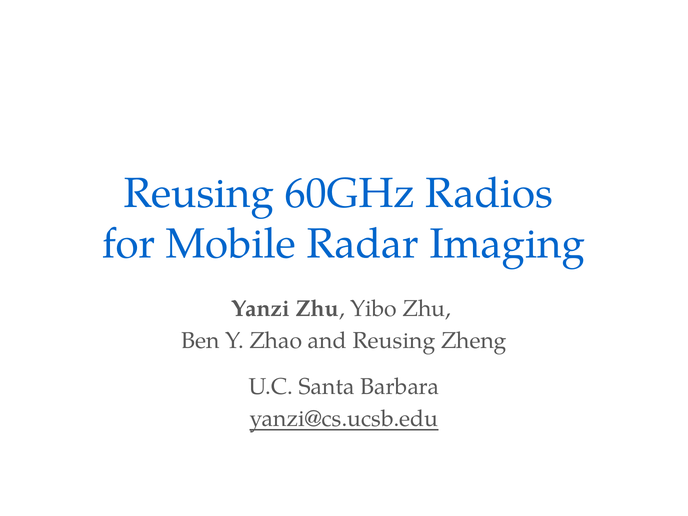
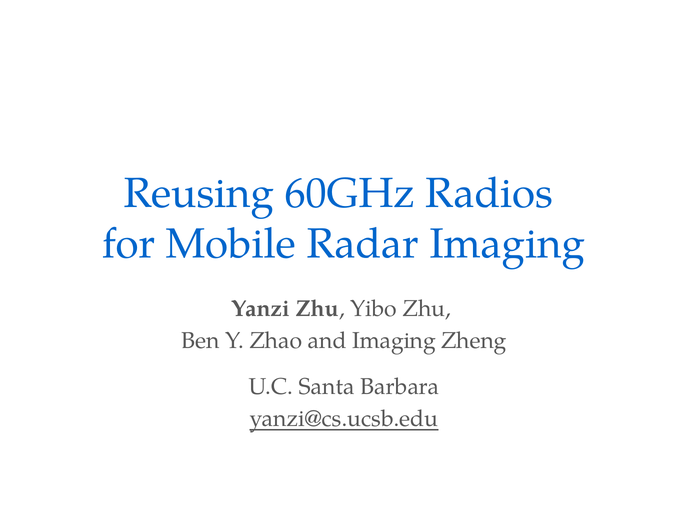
and Reusing: Reusing -> Imaging
